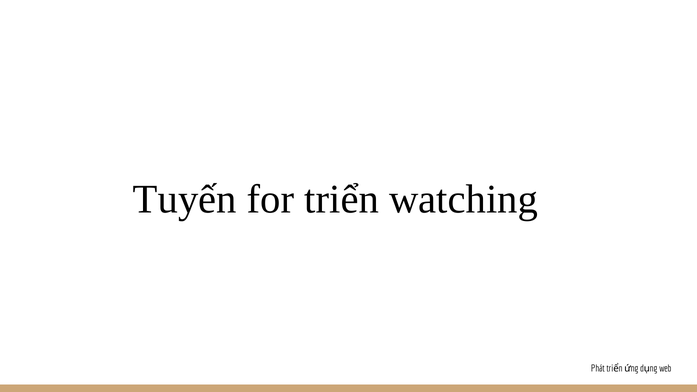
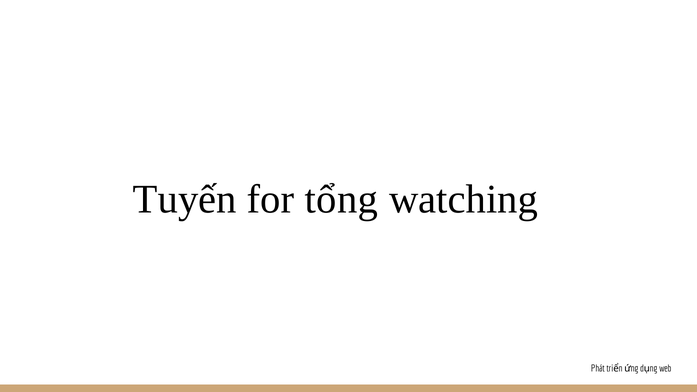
triển: triển -> tổng
